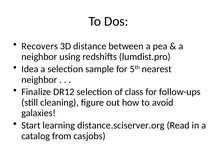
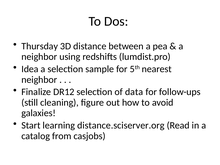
Recovers: Recovers -> Thursday
class: class -> data
